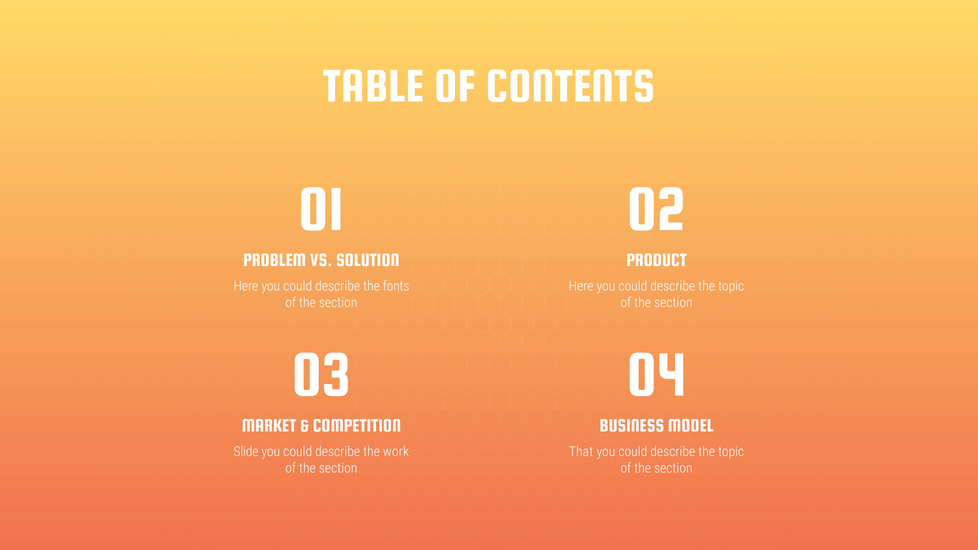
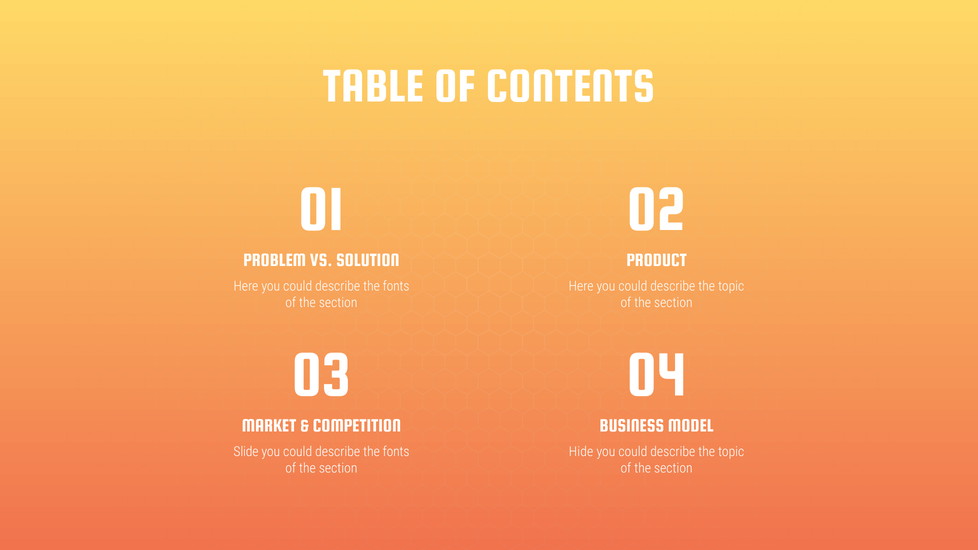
work at (396, 452): work -> fonts
That: That -> Hide
